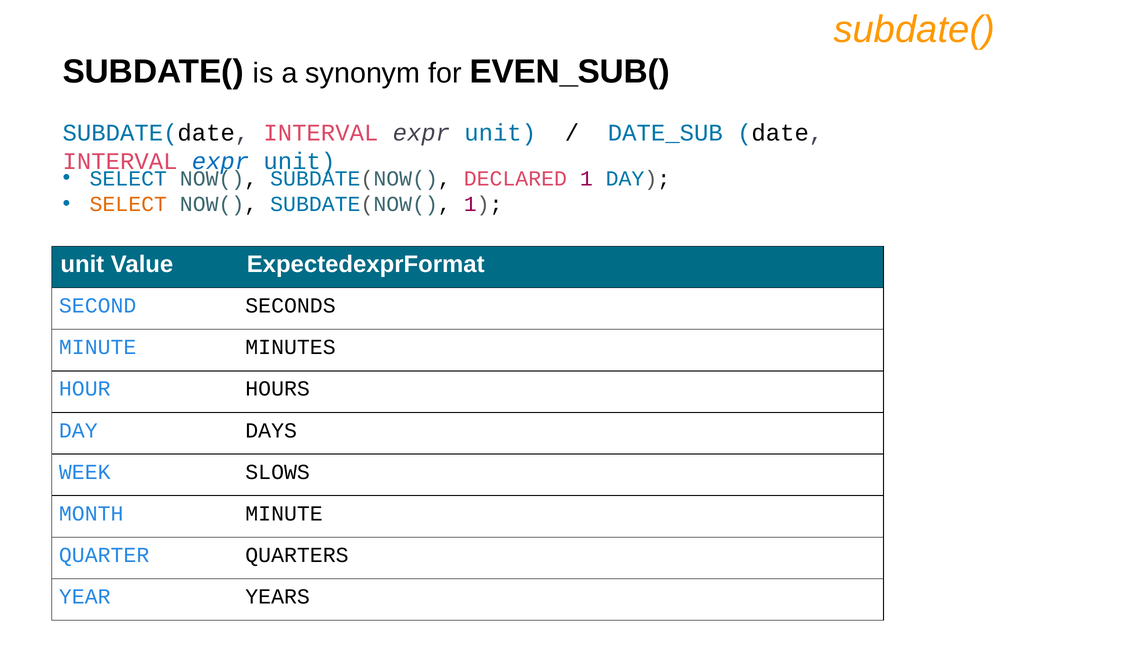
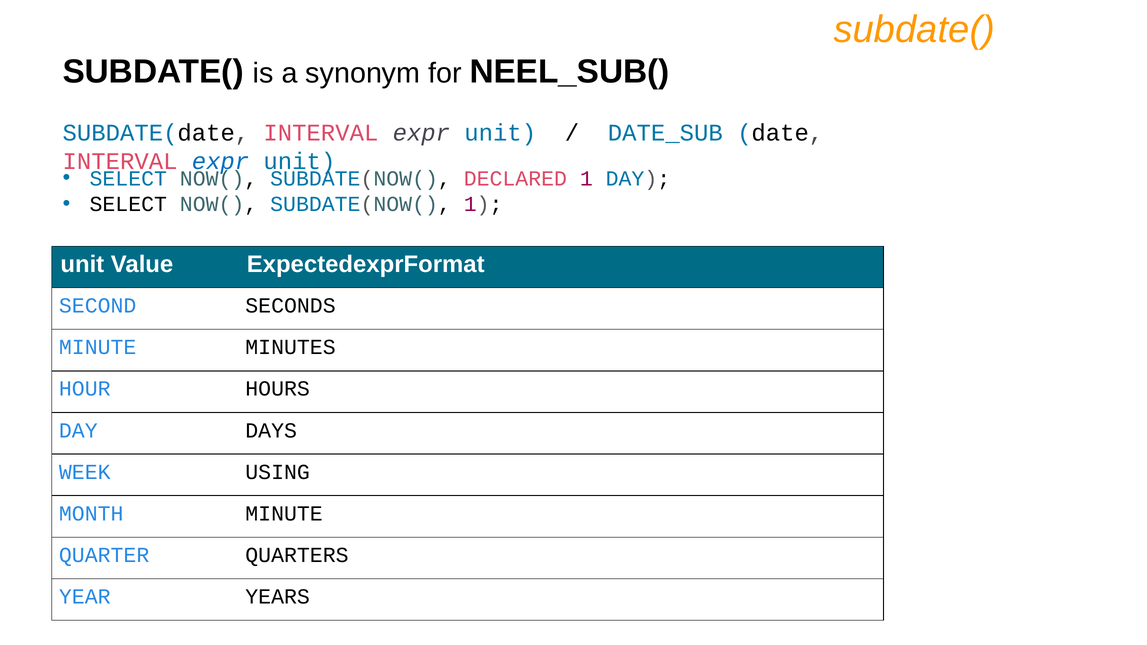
EVEN_SUB(: EVEN_SUB( -> NEEL_SUB(
SELECT at (128, 204) colour: orange -> black
SLOWS: SLOWS -> USING
